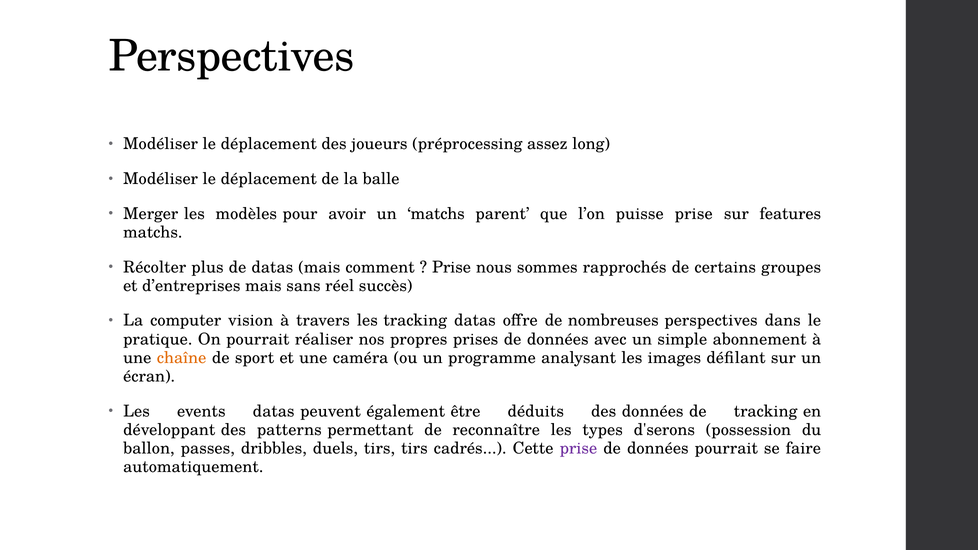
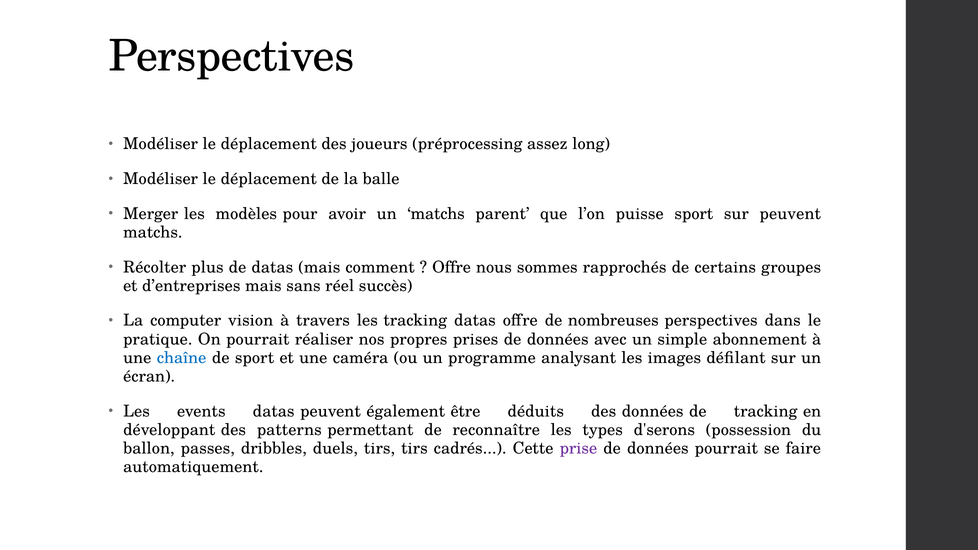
puisse prise: prise -> sport
sur features: features -> peuvent
Prise at (452, 267): Prise -> Offre
chaîne colour: orange -> blue
